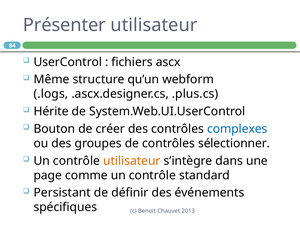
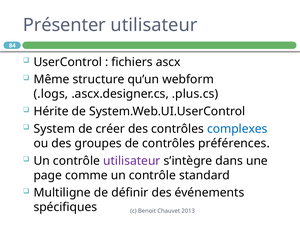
Bouton: Bouton -> System
sélectionner: sélectionner -> préférences
utilisateur at (132, 161) colour: orange -> purple
Persistant: Persistant -> Multiligne
